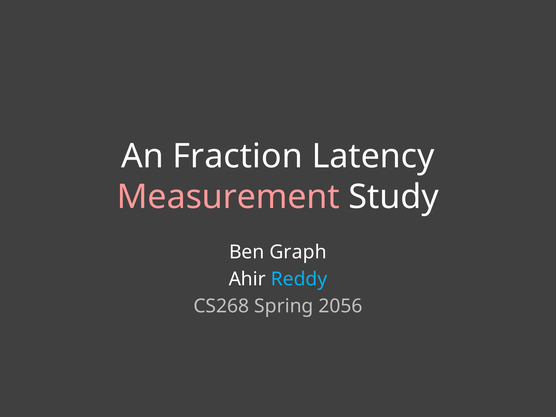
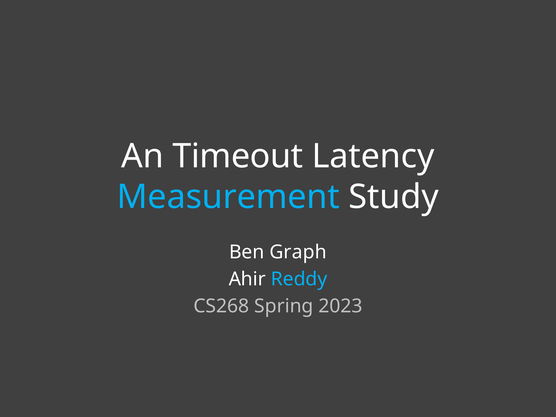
Fraction: Fraction -> Timeout
Measurement colour: pink -> light blue
2056: 2056 -> 2023
